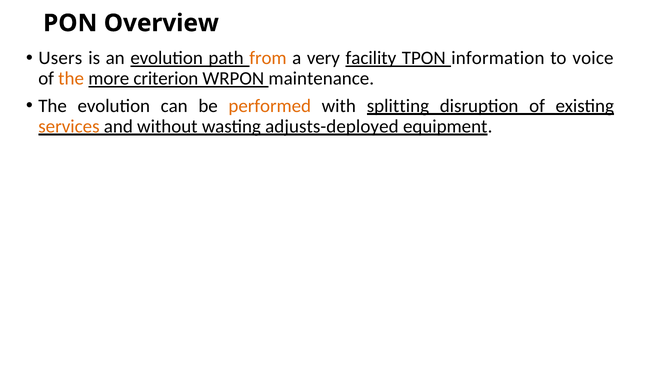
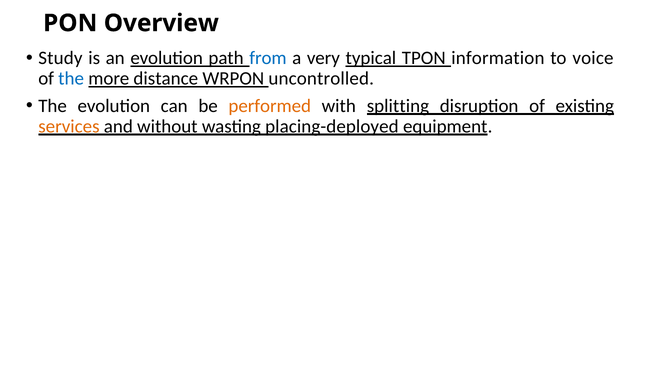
Users: Users -> Study
from colour: orange -> blue
facility: facility -> typical
the at (71, 79) colour: orange -> blue
criterion: criterion -> distance
maintenance: maintenance -> uncontrolled
adjusts-deployed: adjusts-deployed -> placing-deployed
